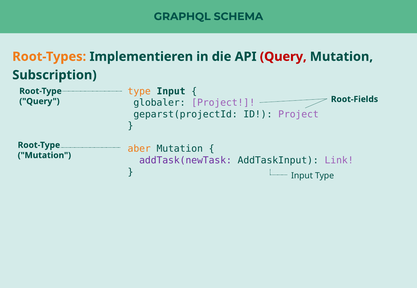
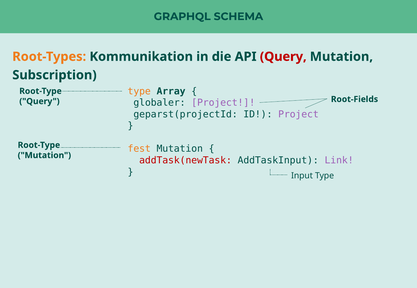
Implementieren: Implementieren -> Kommunikation
type Input: Input -> Array
aber: aber -> fest
addTask(newTask colour: purple -> red
